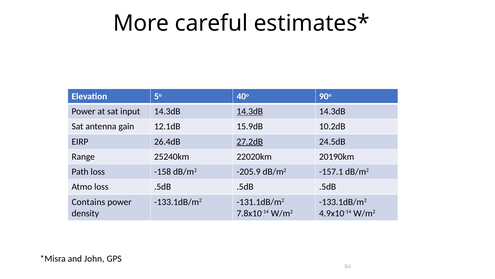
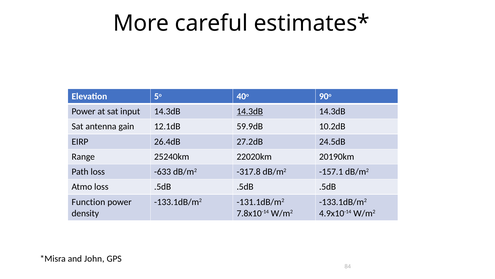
15.9dB: 15.9dB -> 59.9dB
27.2dB underline: present -> none
-158: -158 -> -633
-205.9: -205.9 -> -317.8
Contains: Contains -> Function
